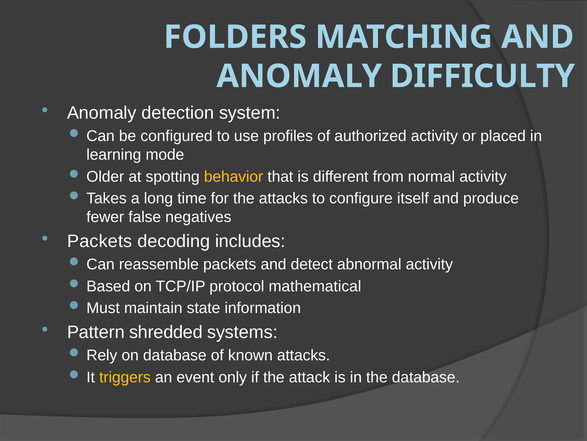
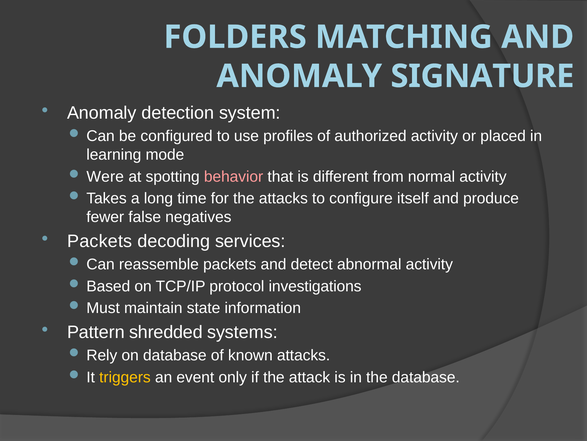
DIFFICULTY: DIFFICULTY -> SIGNATURE
Older: Older -> Were
behavior colour: yellow -> pink
includes: includes -> services
mathematical: mathematical -> investigations
